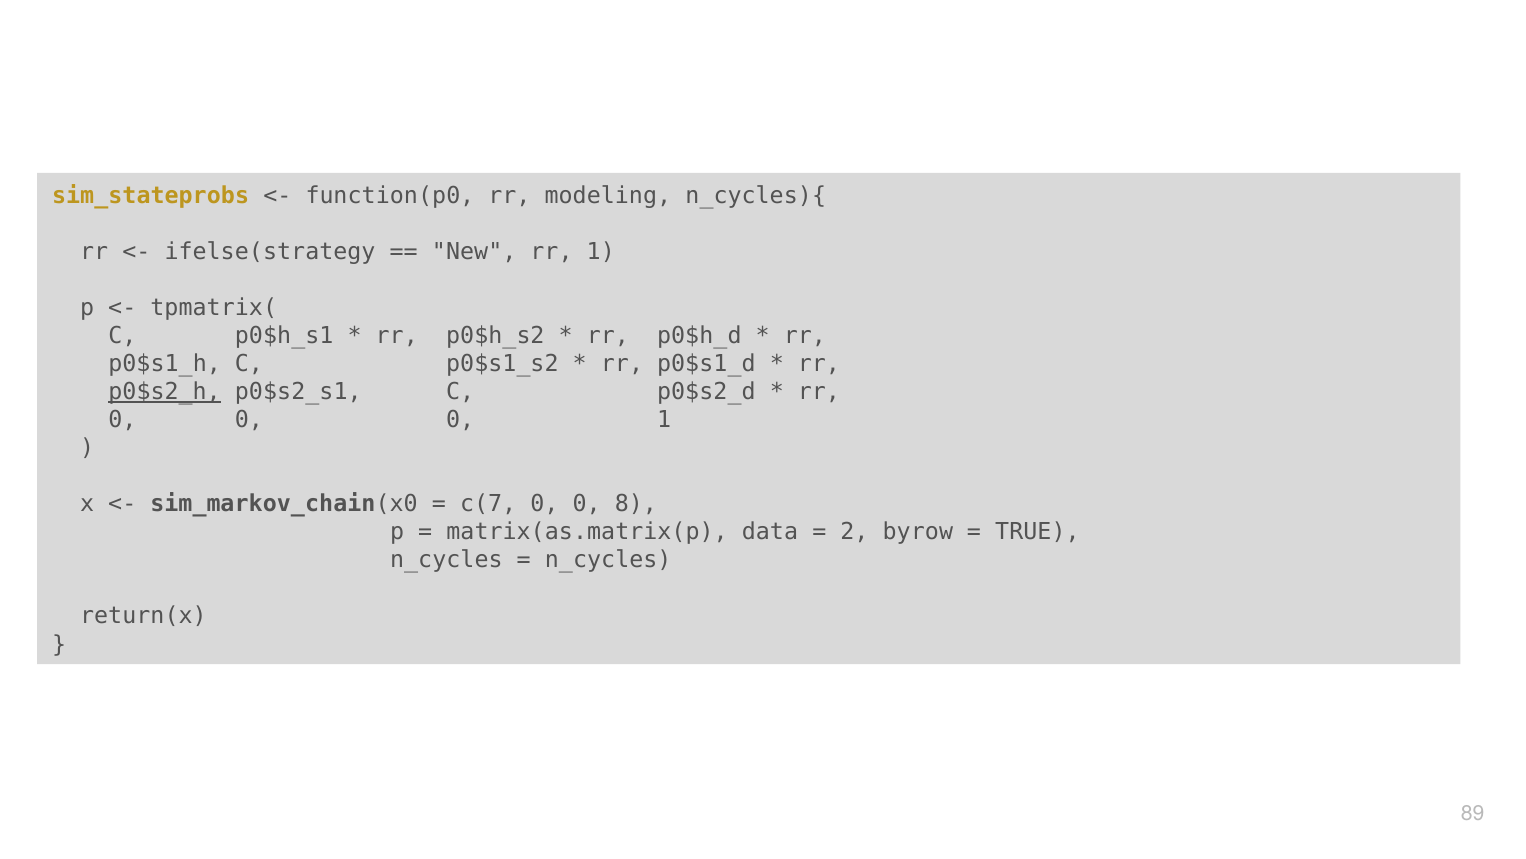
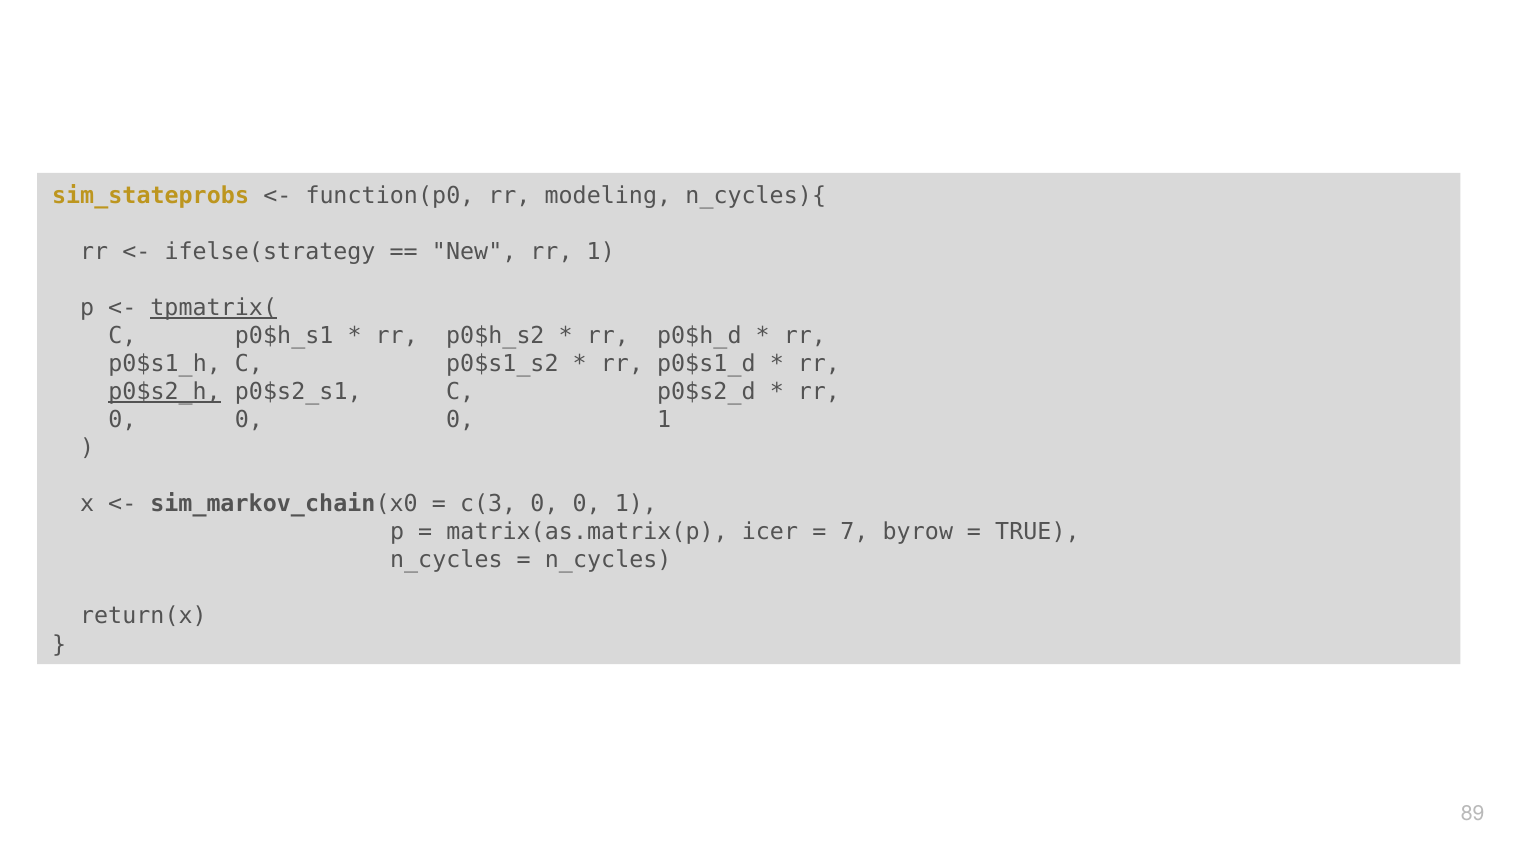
tpmatrix( underline: none -> present
c(7: c(7 -> c(3
8 at (636, 504): 8 -> 1
data: data -> icer
2: 2 -> 7
